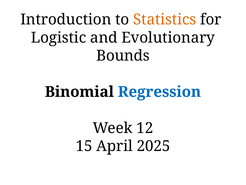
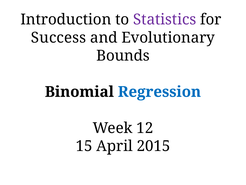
Statistics colour: orange -> purple
Logistic: Logistic -> Success
2025: 2025 -> 2015
